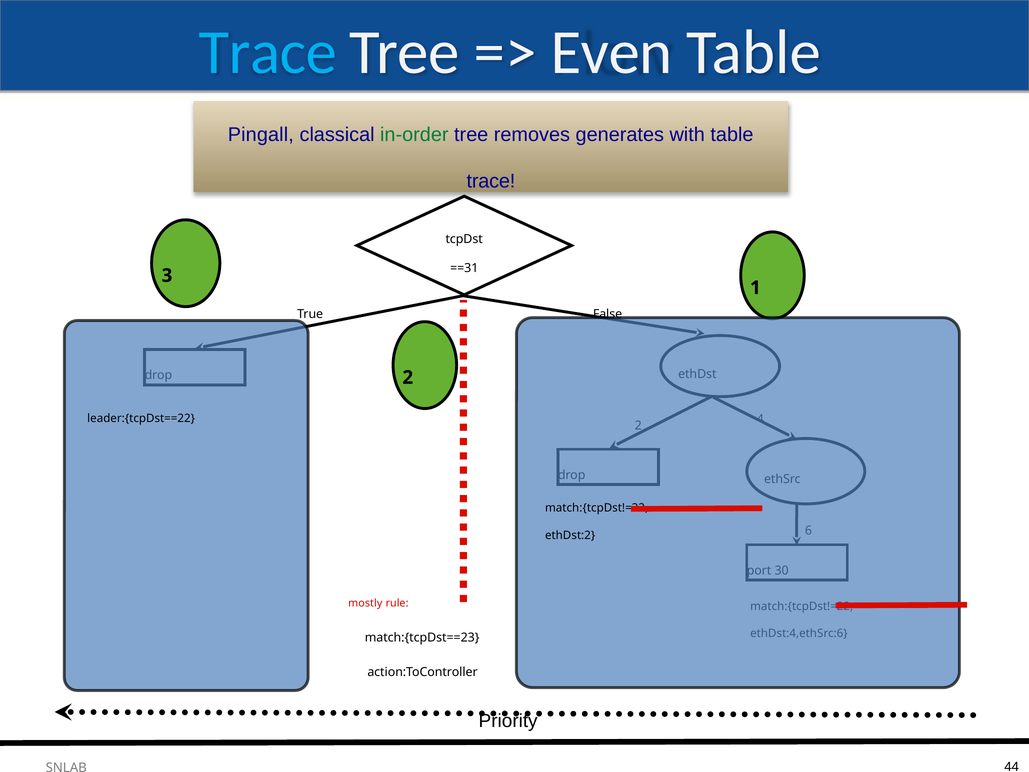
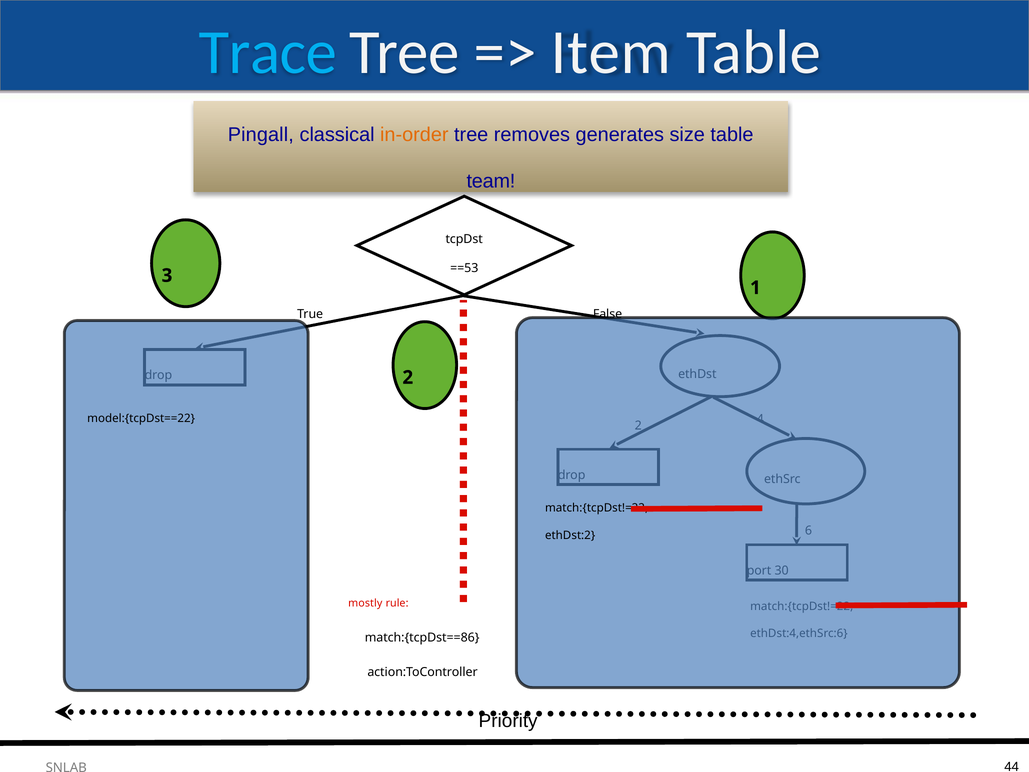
Even: Even -> Item
in-order colour: green -> orange
with: with -> size
trace at (491, 181): trace -> team
==31: ==31 -> ==53
leader:{tcpDst==22: leader:{tcpDst==22 -> model:{tcpDst==22
match:{tcpDst==23: match:{tcpDst==23 -> match:{tcpDst==86
